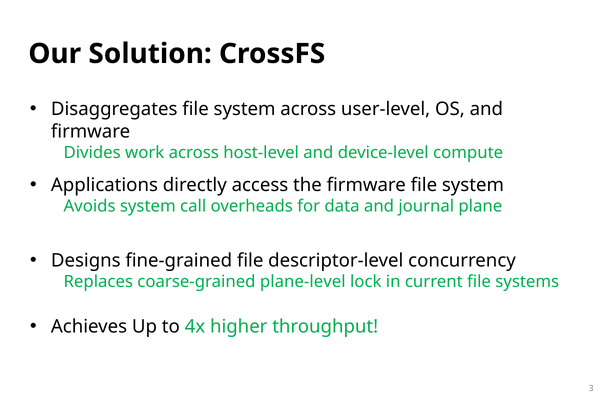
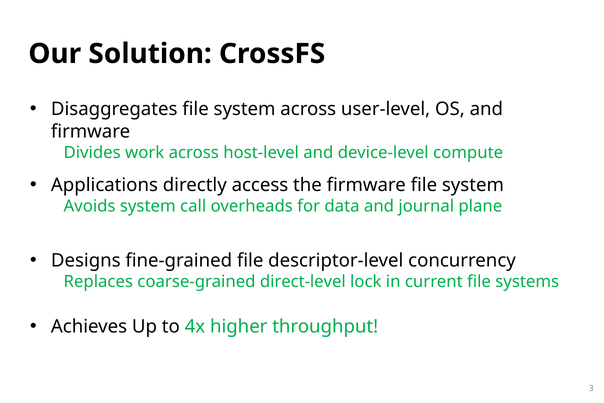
plane-level: plane-level -> direct-level
